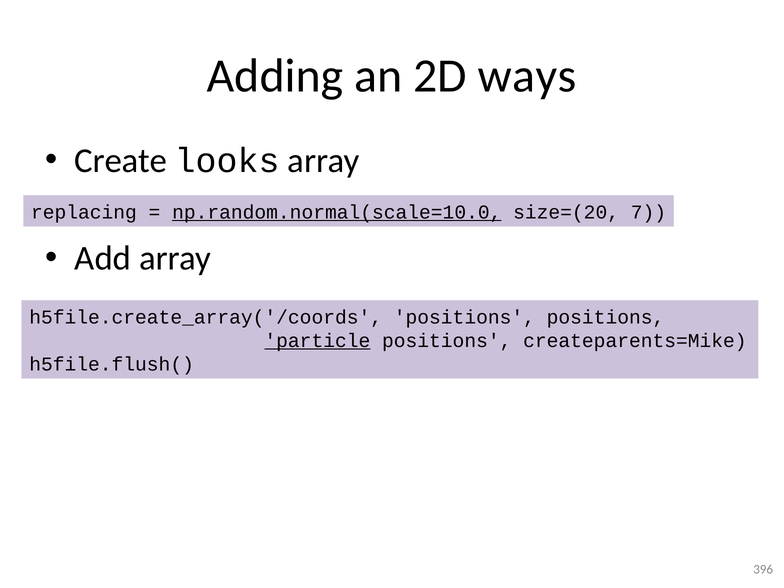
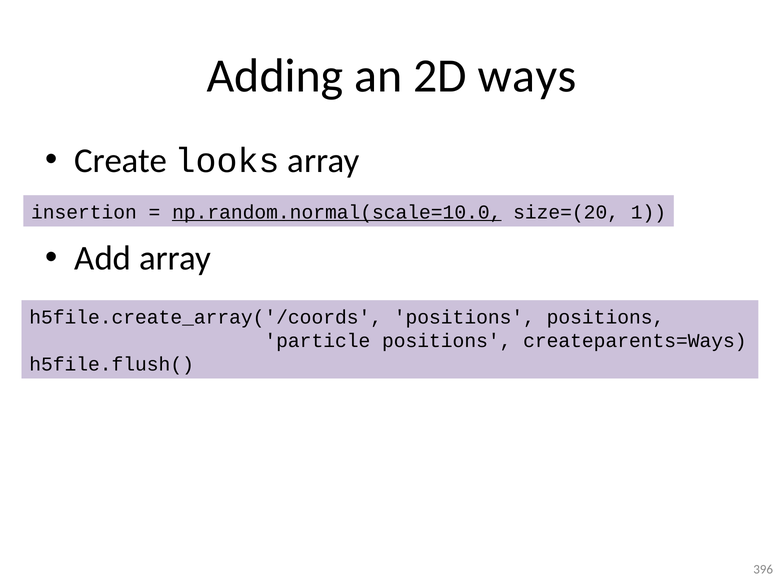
replacing: replacing -> insertion
7: 7 -> 1
particle underline: present -> none
createparents=Mike: createparents=Mike -> createparents=Ways
